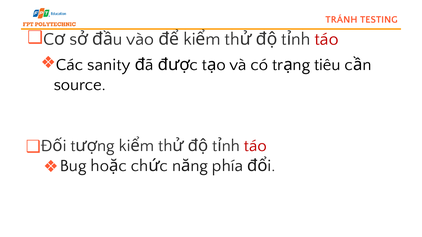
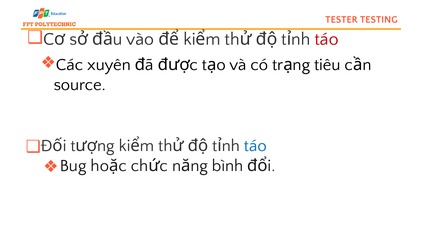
TRÁNH: TRÁNH -> TESTER
sanity: sanity -> xuyên
táo at (255, 146) colour: red -> blue
phía: phía -> bình
